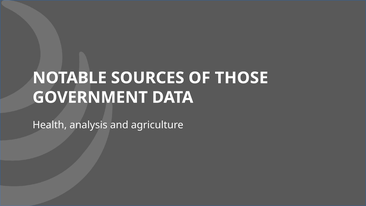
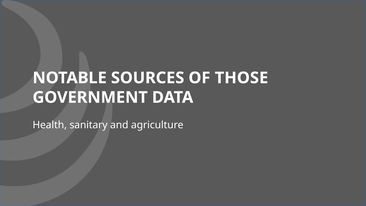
analysis: analysis -> sanitary
